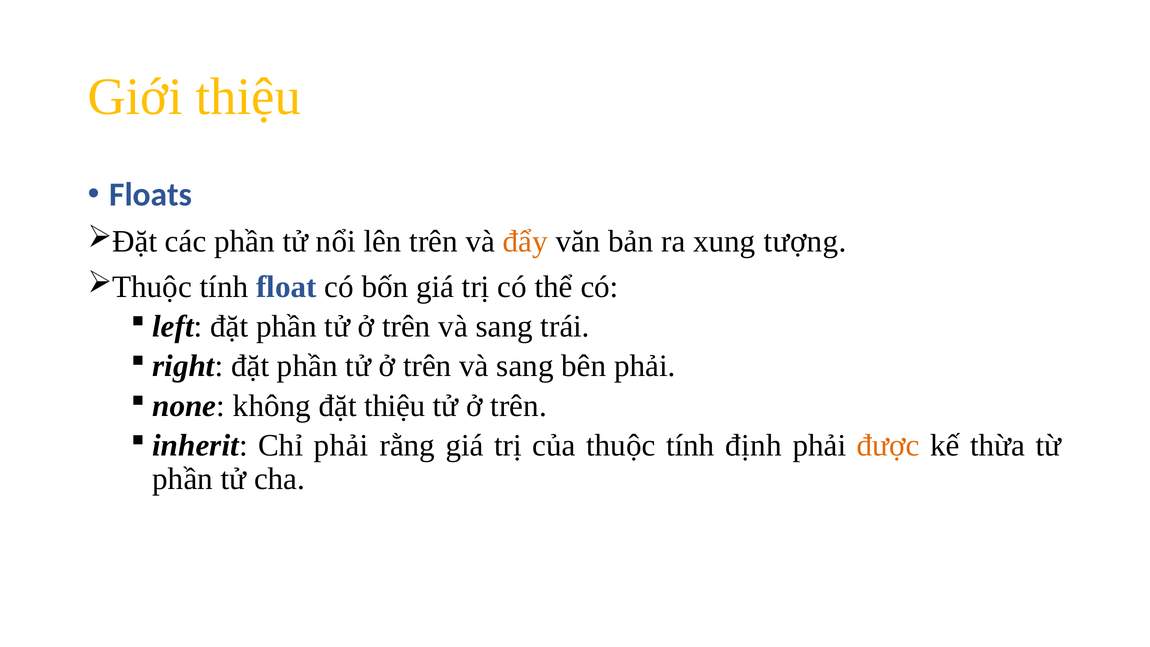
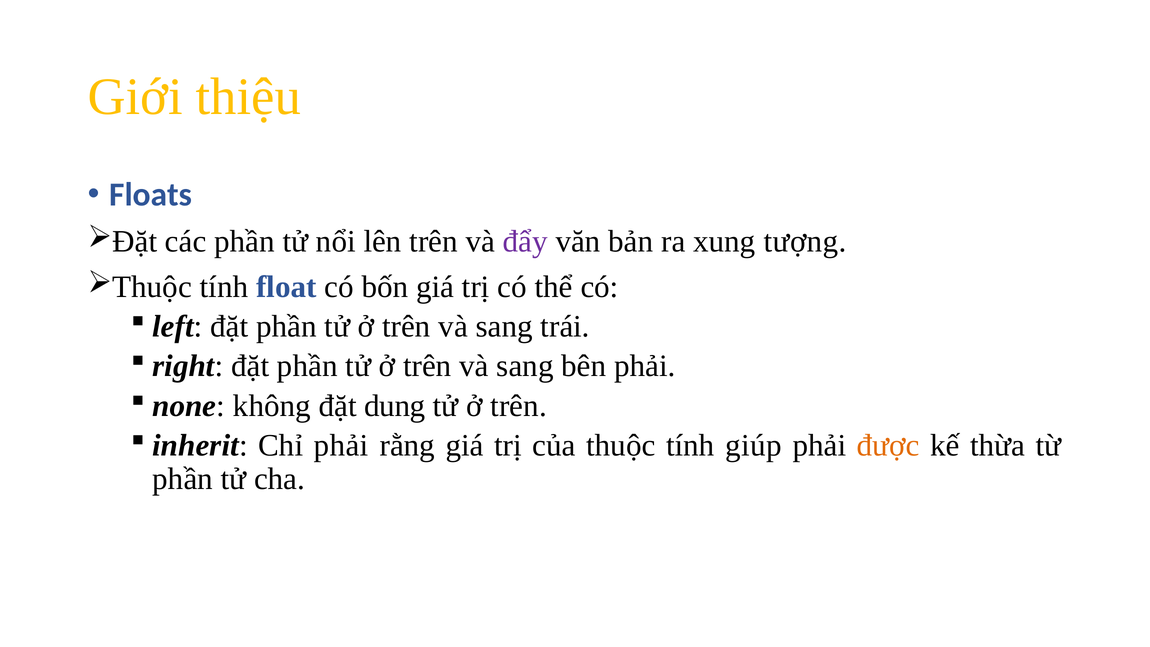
đẩy colour: orange -> purple
đặt thiệu: thiệu -> dung
định: định -> giúp
